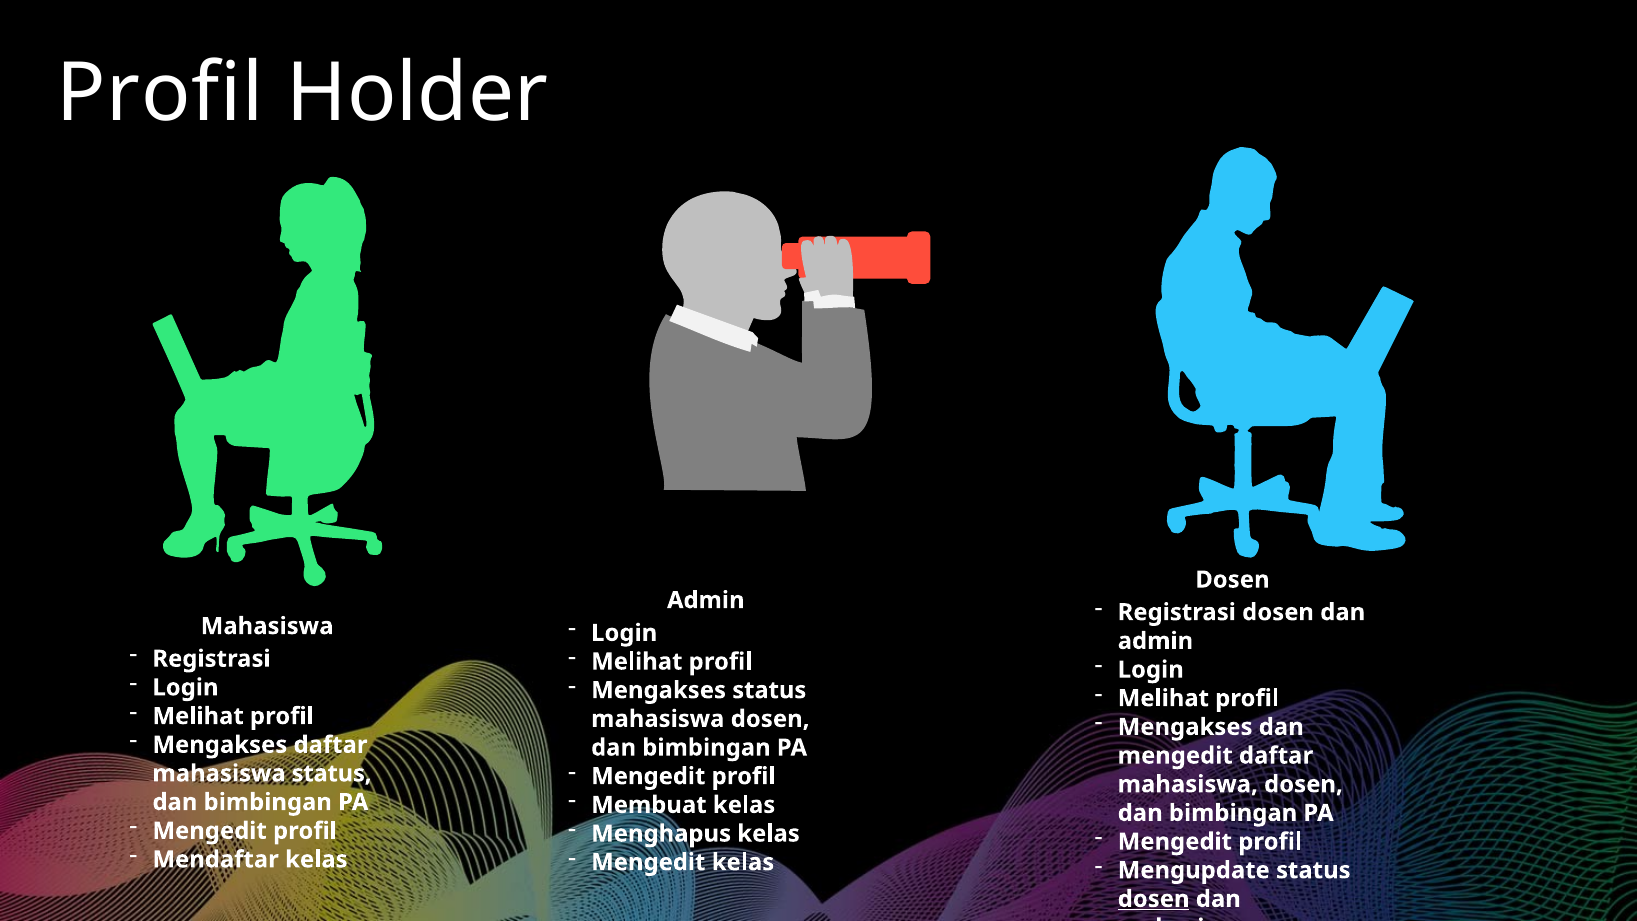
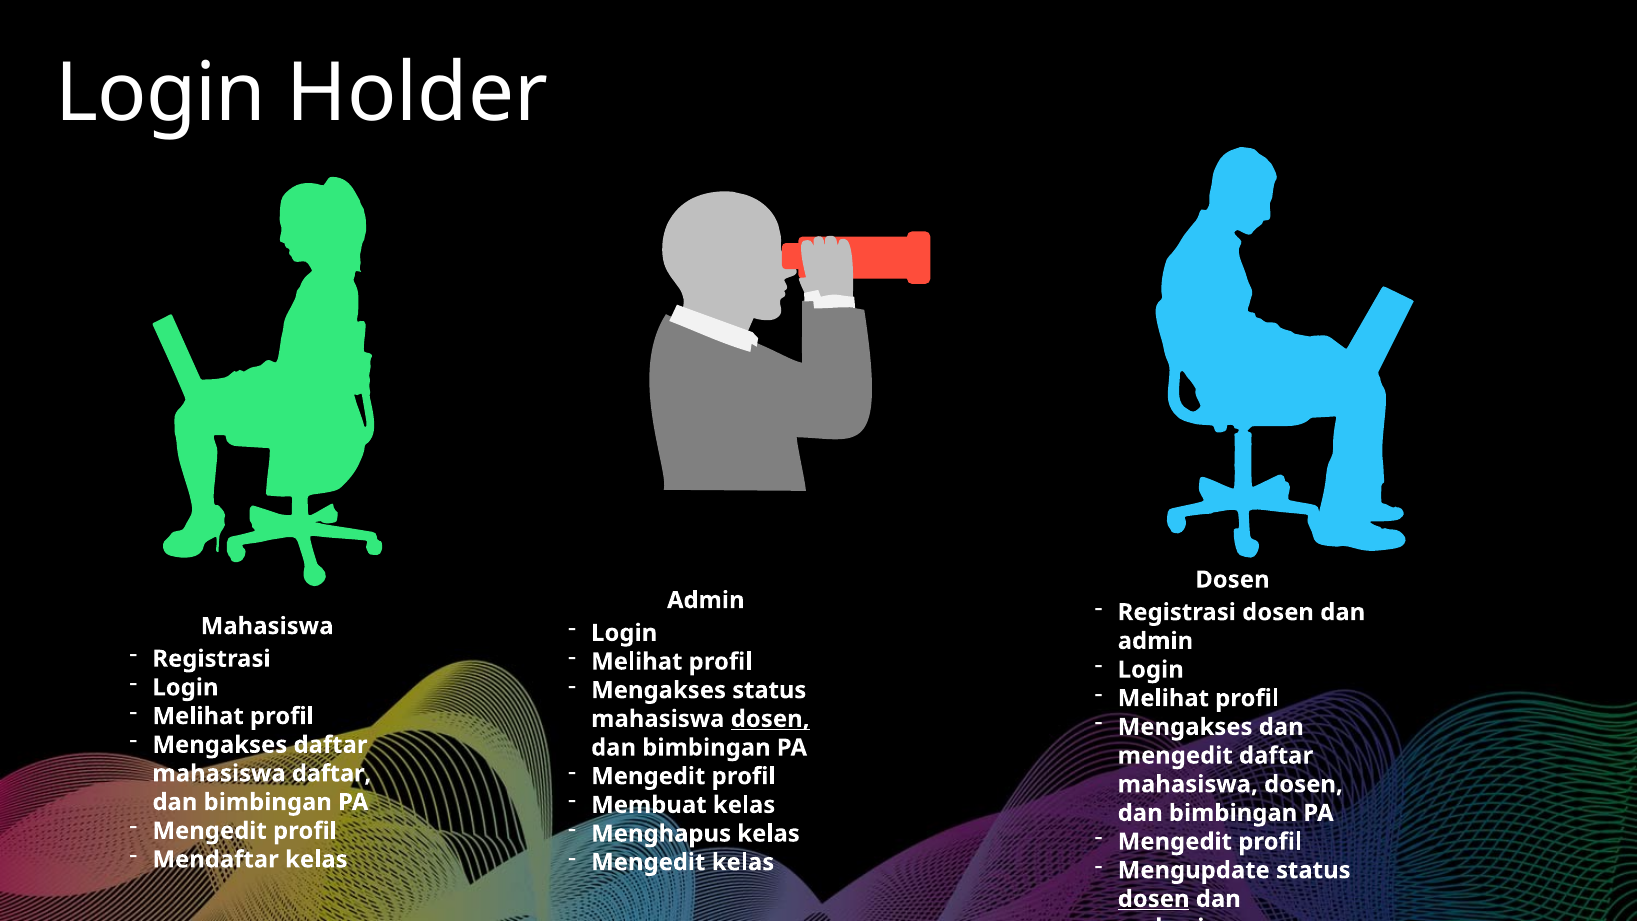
Profil at (160, 94): Profil -> Login
dosen at (770, 719) underline: none -> present
mahasiswa status: status -> daftar
